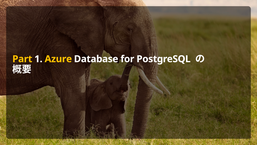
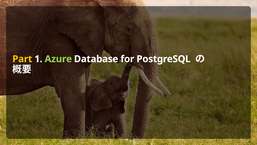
Azure colour: yellow -> light green
